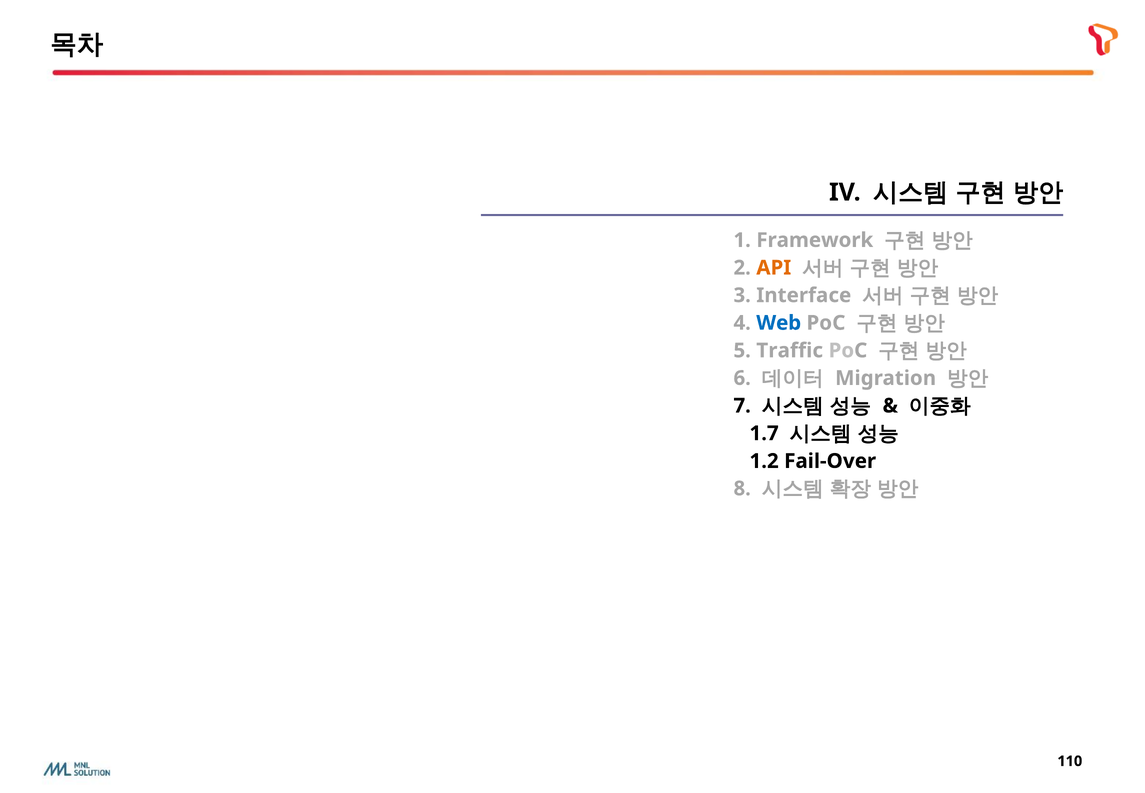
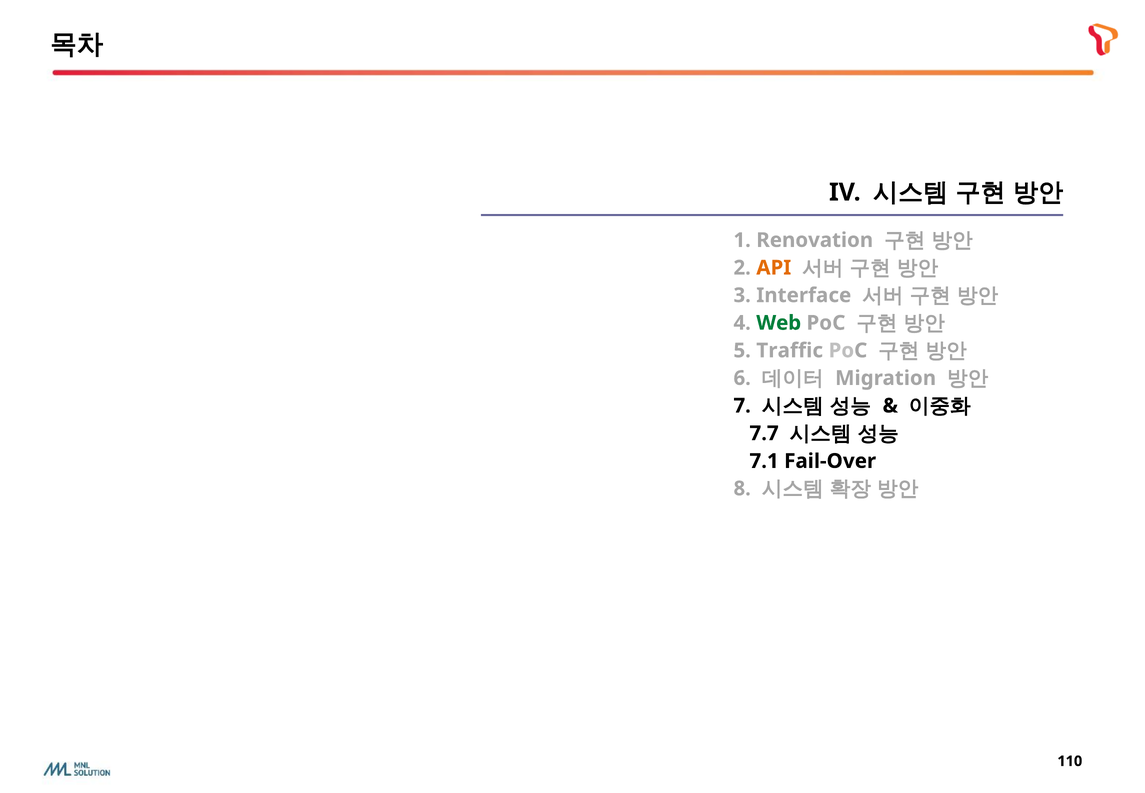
Framework: Framework -> Renovation
Web colour: blue -> green
1.7: 1.7 -> 7.7
1.2: 1.2 -> 7.1
